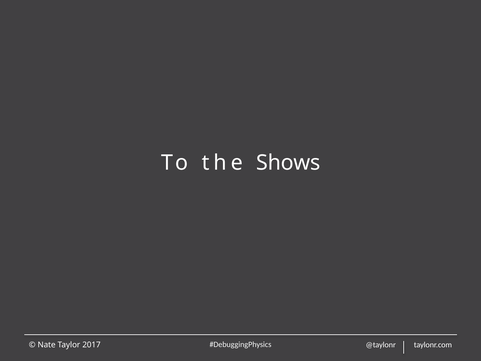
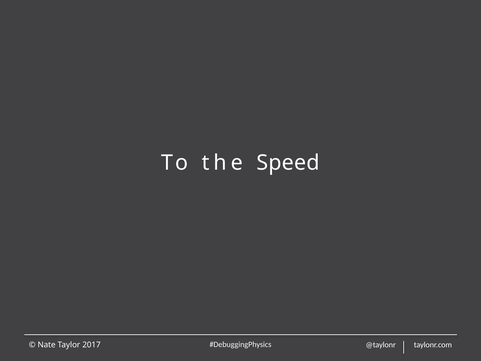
Shows: Shows -> Speed
